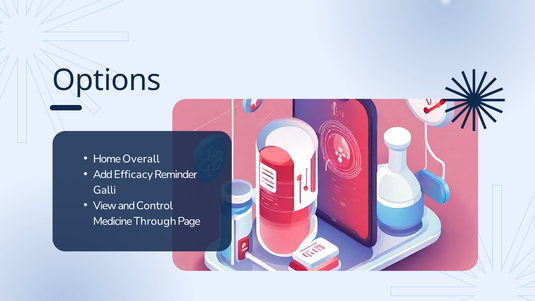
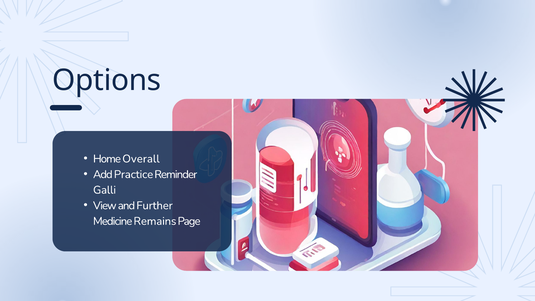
Efficacy: Efficacy -> Practice
Control: Control -> Further
Through: Through -> Remains
